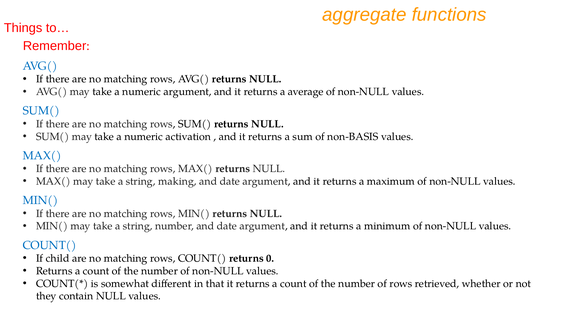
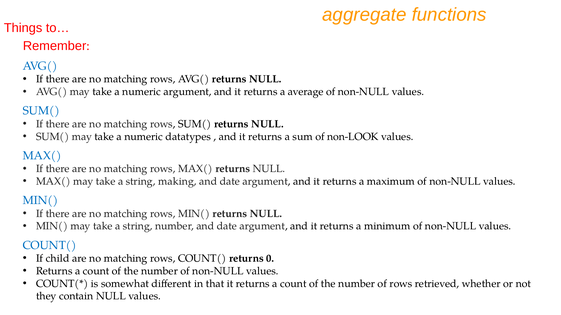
activation: activation -> datatypes
non-BASIS: non-BASIS -> non-LOOK
